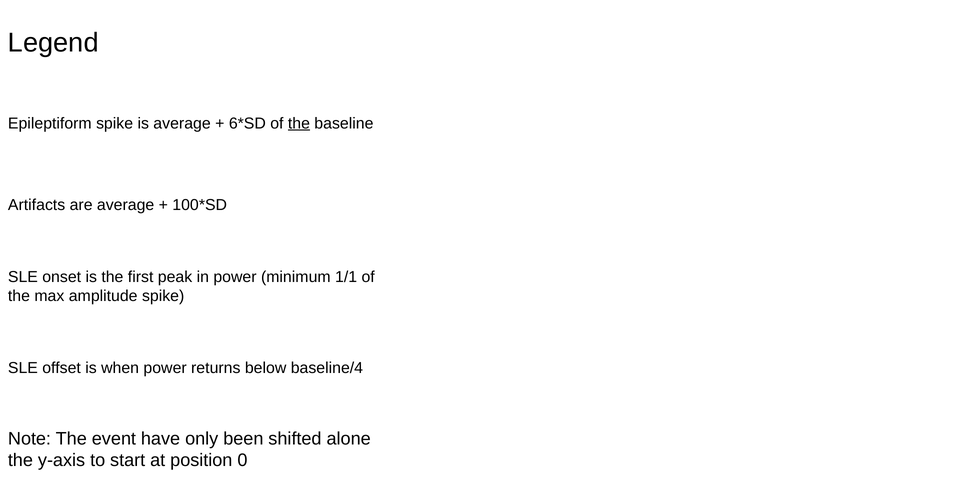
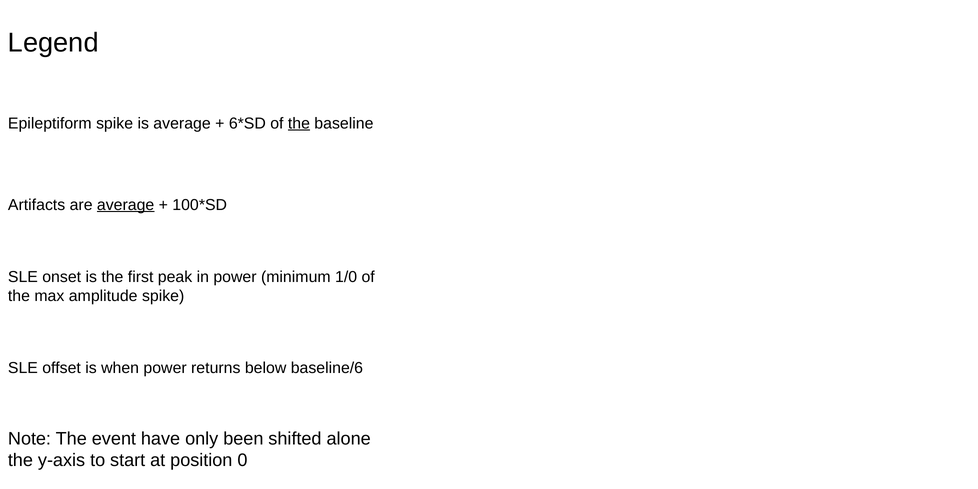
average at (126, 205) underline: none -> present
1/1: 1/1 -> 1/0
baseline/4: baseline/4 -> baseline/6
